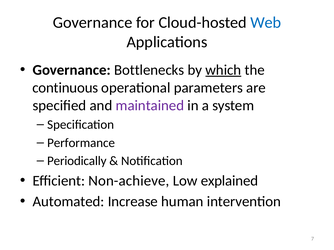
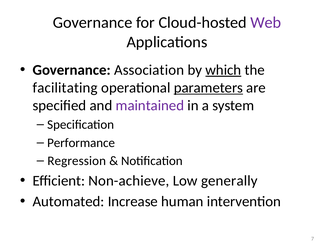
Web colour: blue -> purple
Bottlenecks: Bottlenecks -> Association
continuous: continuous -> facilitating
parameters underline: none -> present
Periodically: Periodically -> Regression
explained: explained -> generally
